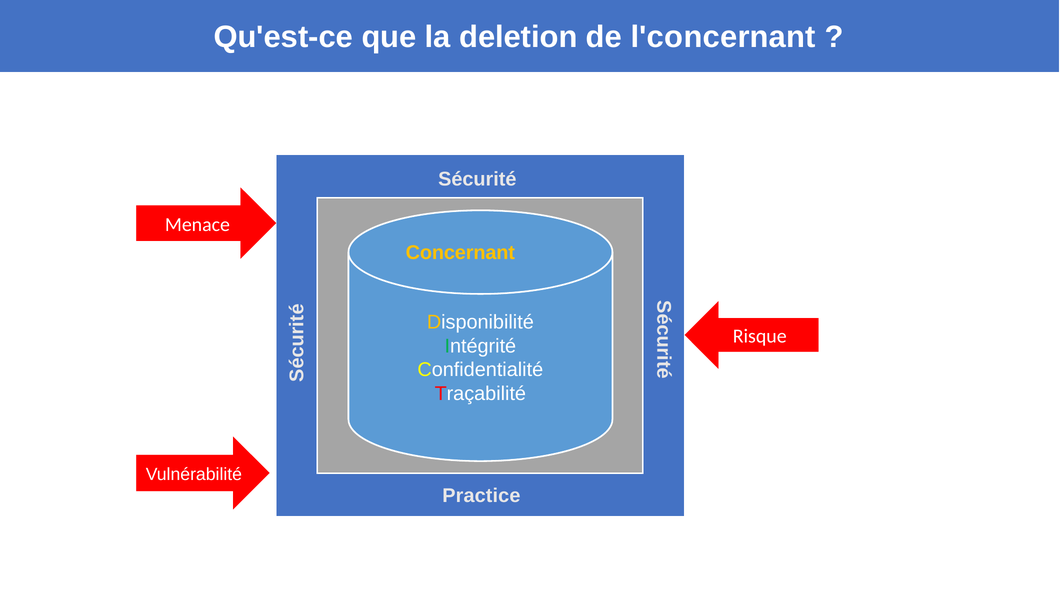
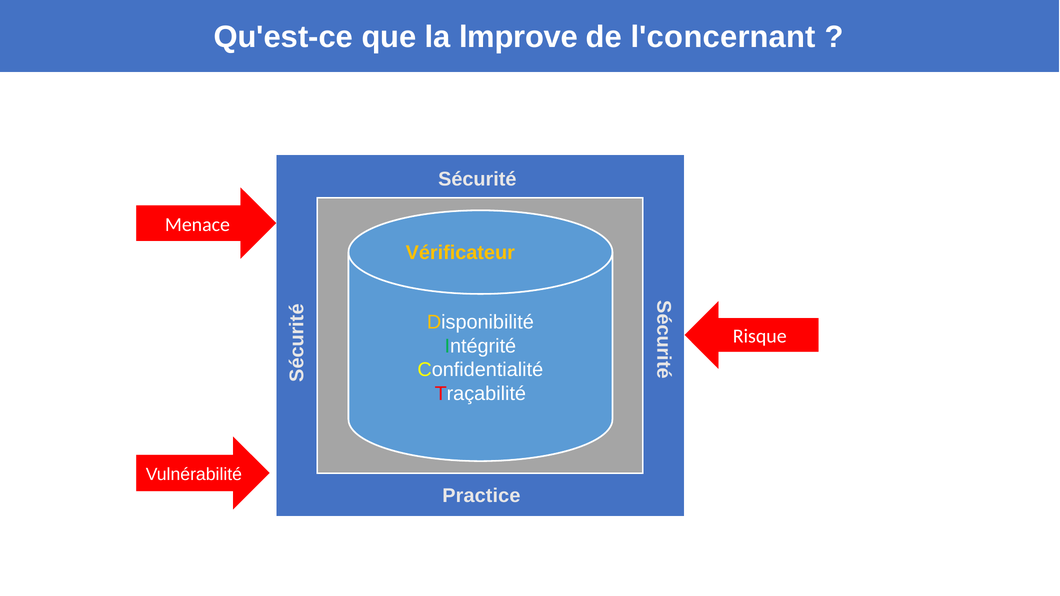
deletion: deletion -> lmprove
Concernant: Concernant -> Vérificateur
